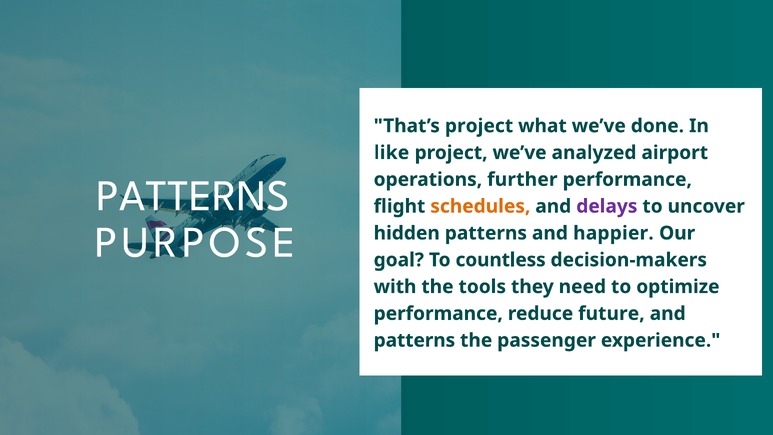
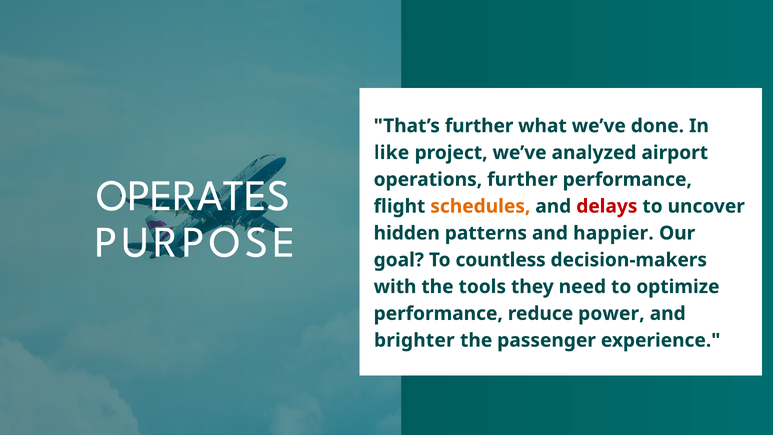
That’s project: project -> further
PATTERNS at (193, 196): PATTERNS -> OPERATES
delays colour: purple -> red
future: future -> power
patterns at (414, 340): patterns -> brighter
